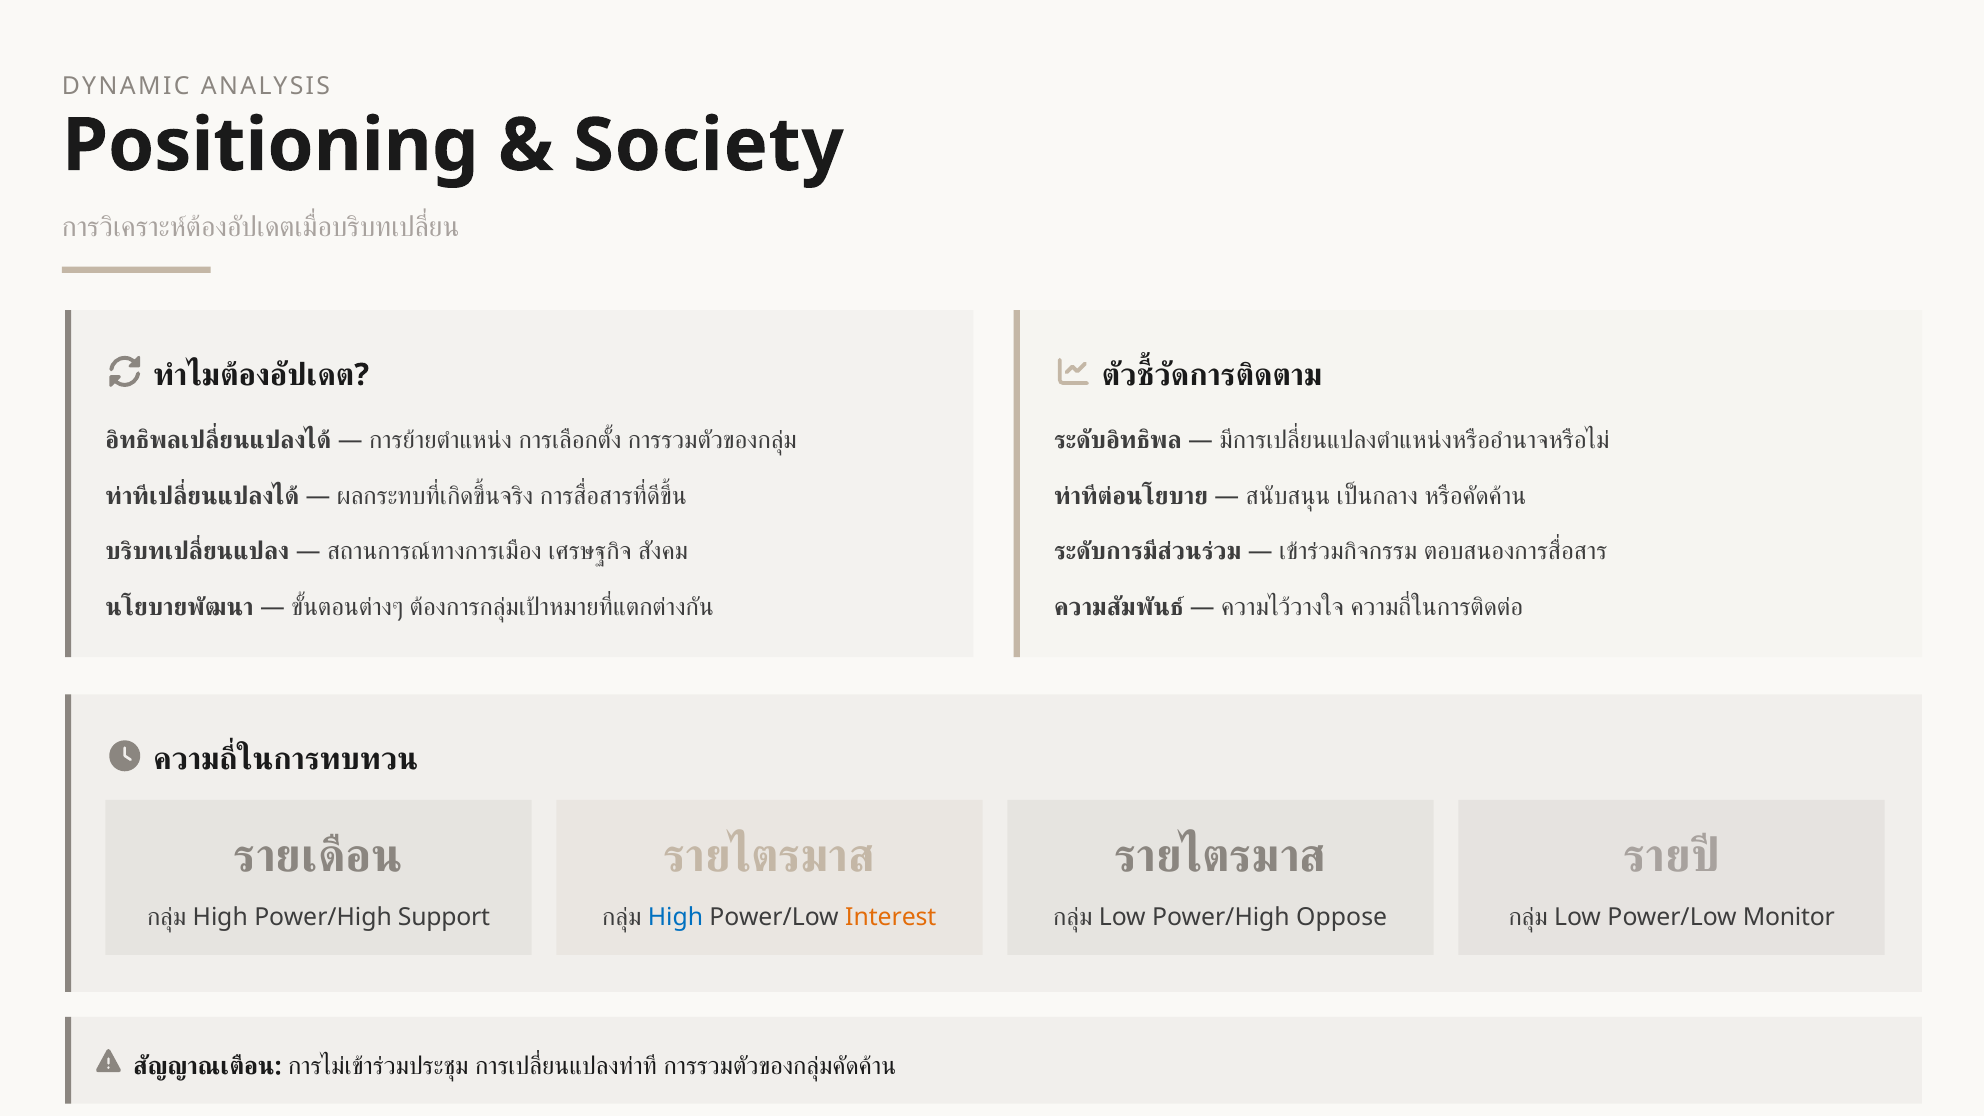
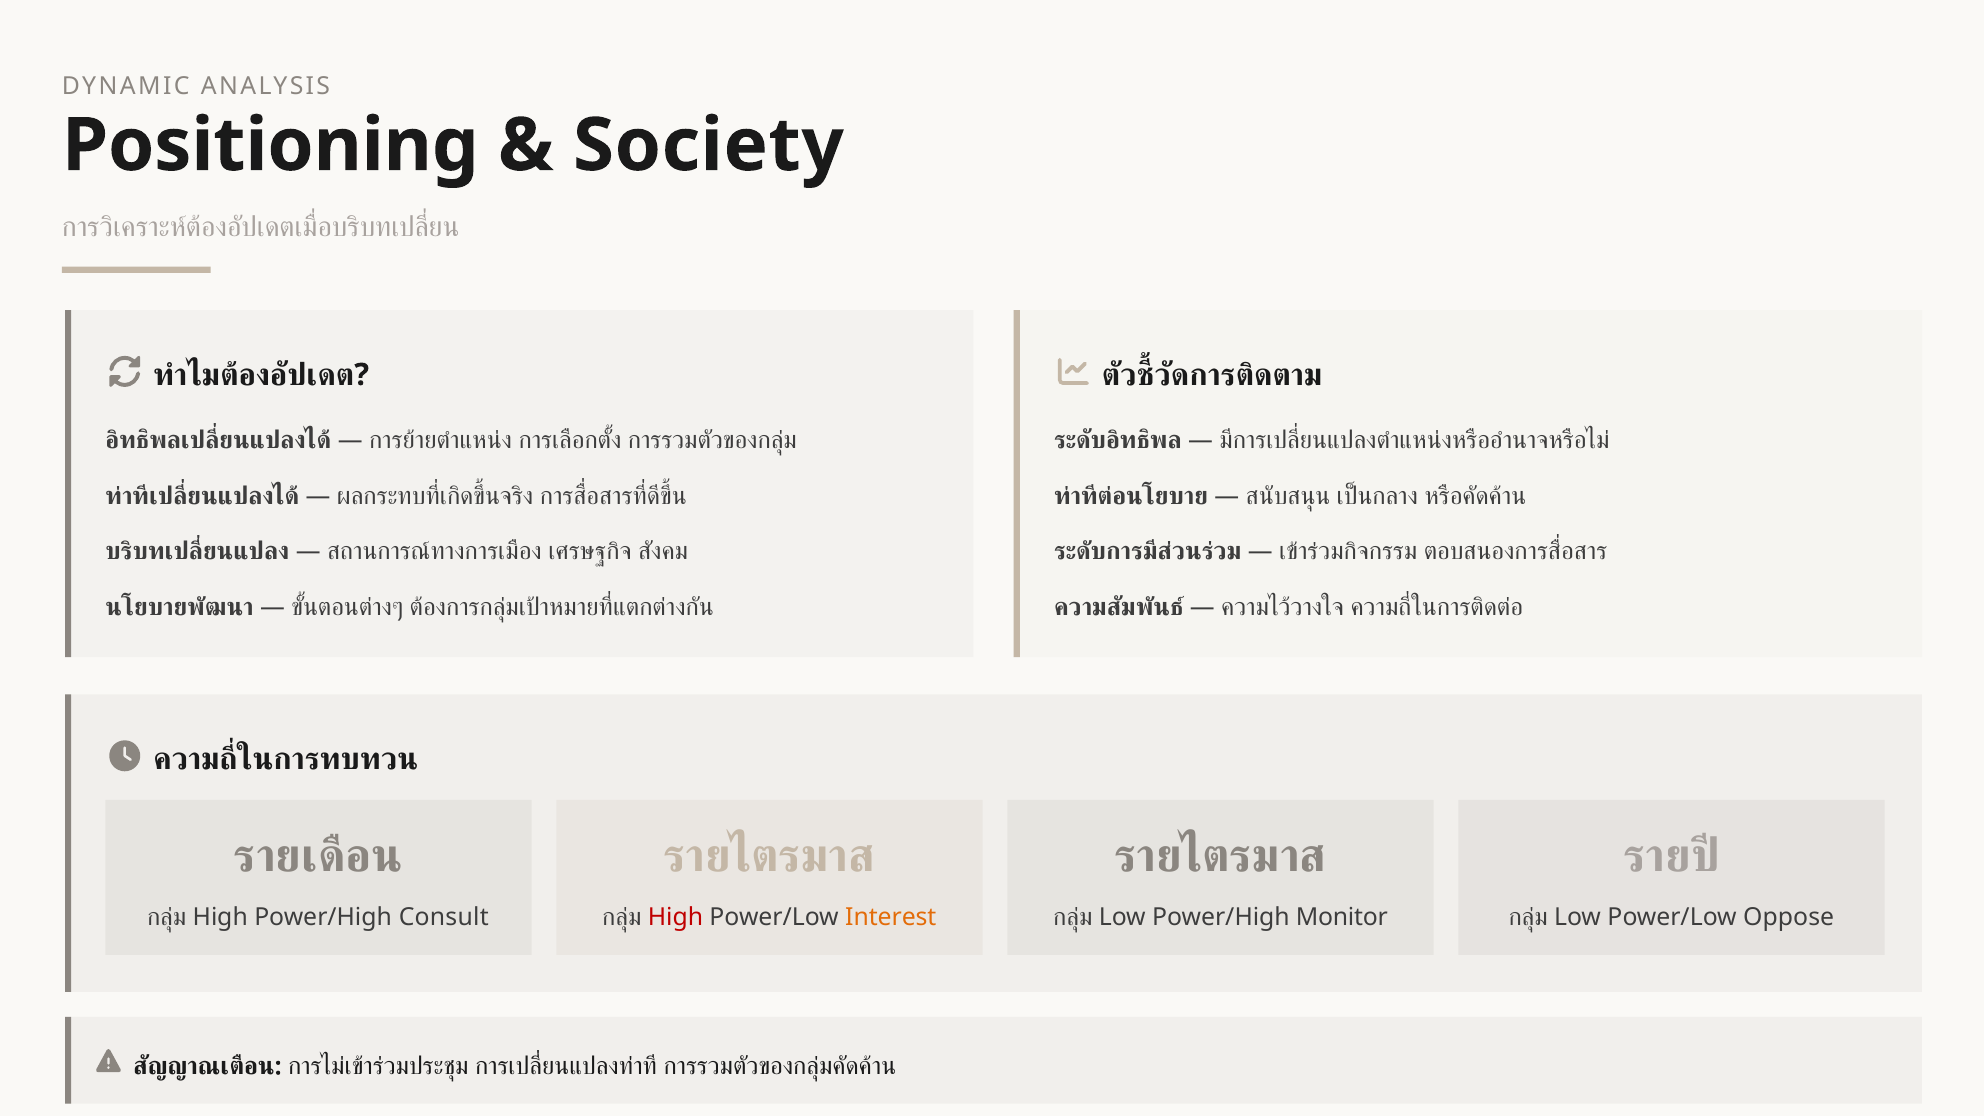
Support: Support -> Consult
High at (675, 918) colour: blue -> red
Oppose: Oppose -> Monitor
Monitor: Monitor -> Oppose
